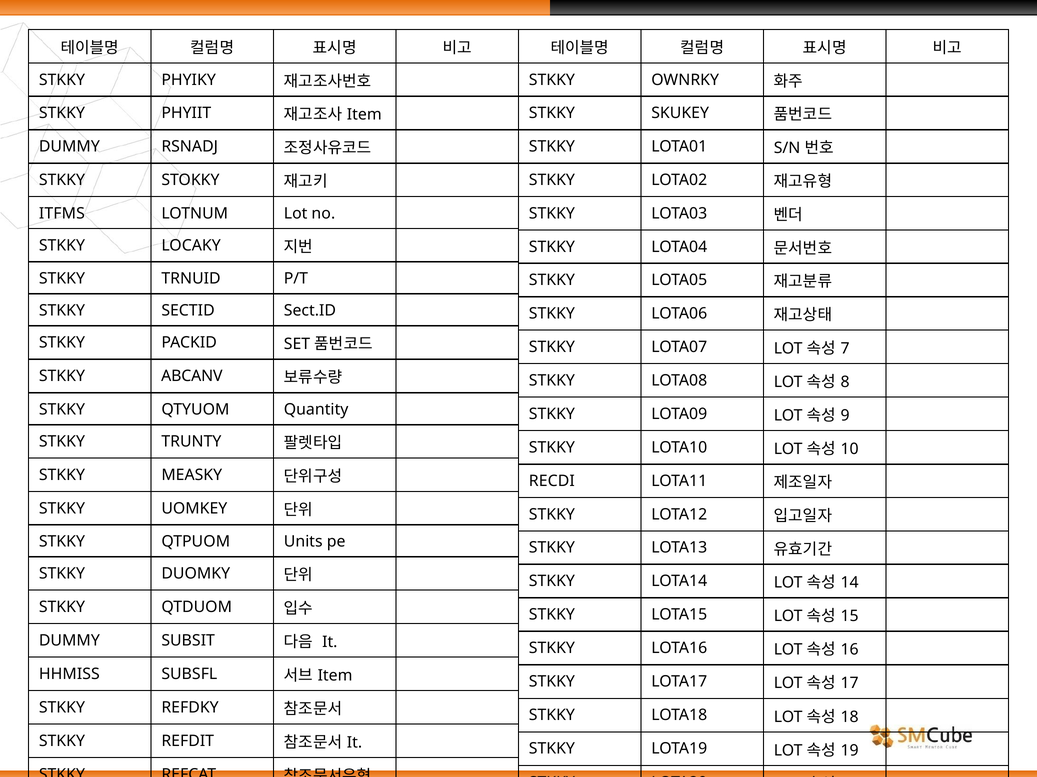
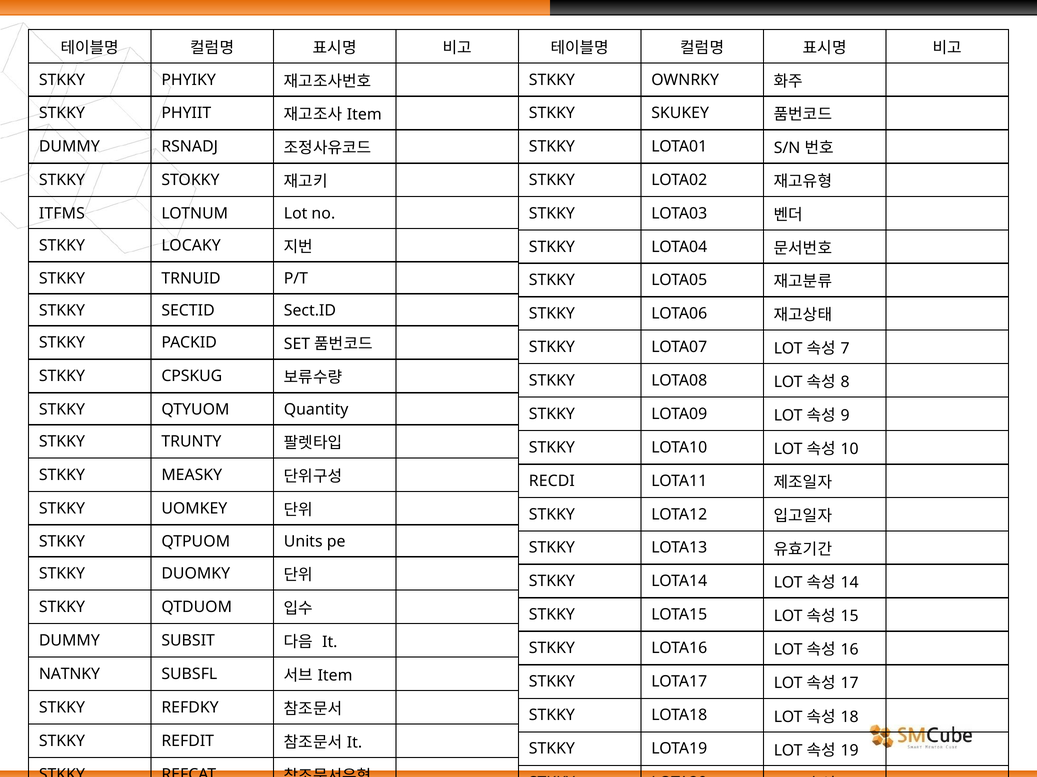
ABCANV: ABCANV -> CPSKUG
HHMISS: HHMISS -> NATNKY
